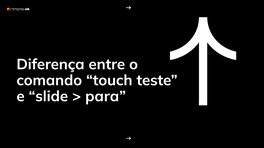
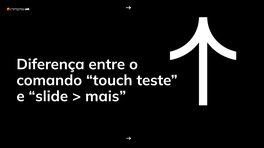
para: para -> mais
